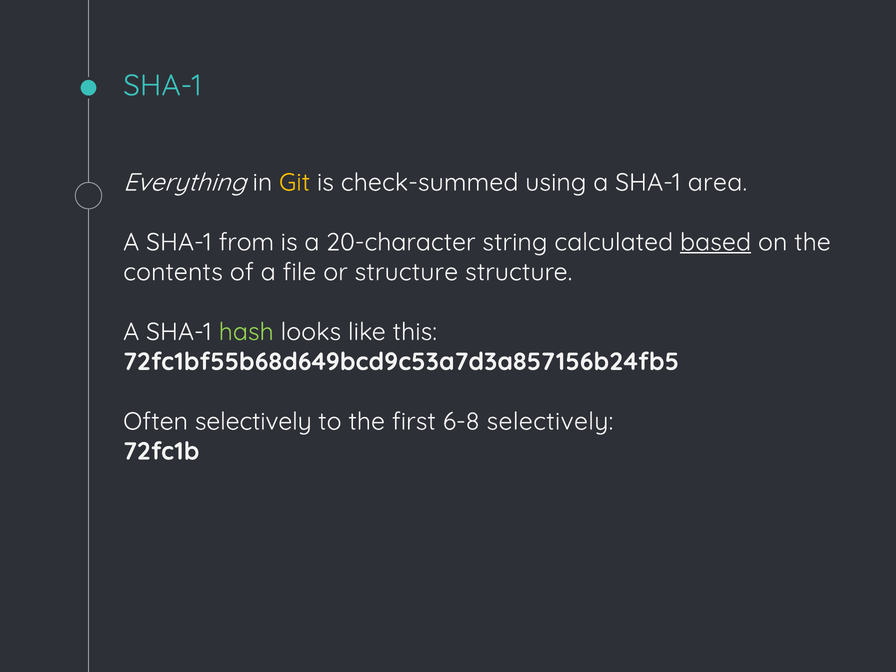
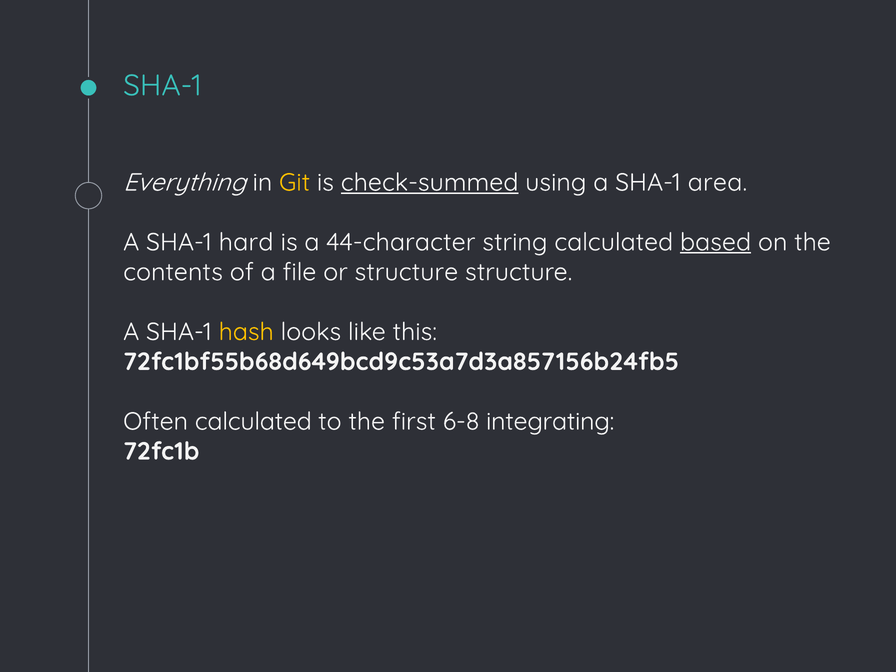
check-summed underline: none -> present
from: from -> hard
20-character: 20-character -> 44-character
hash colour: light green -> yellow
Often selectively: selectively -> calculated
6-8 selectively: selectively -> integrating
